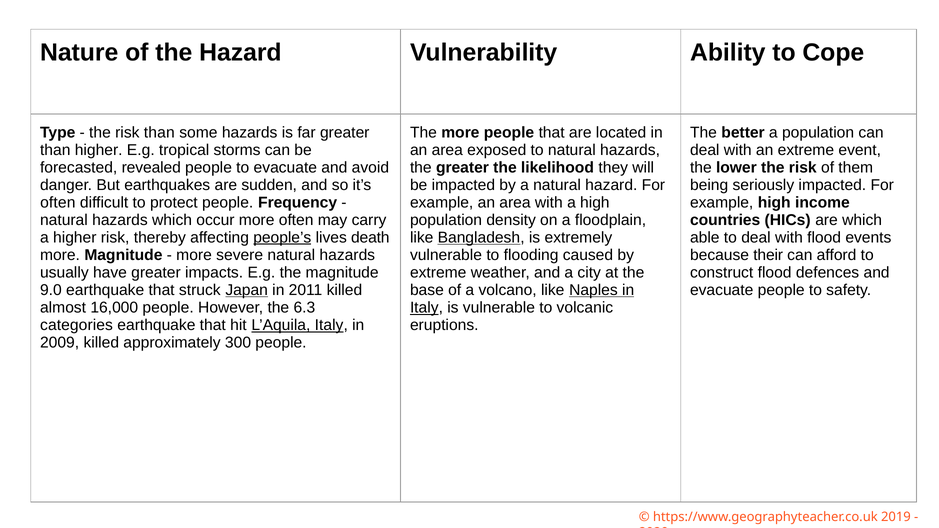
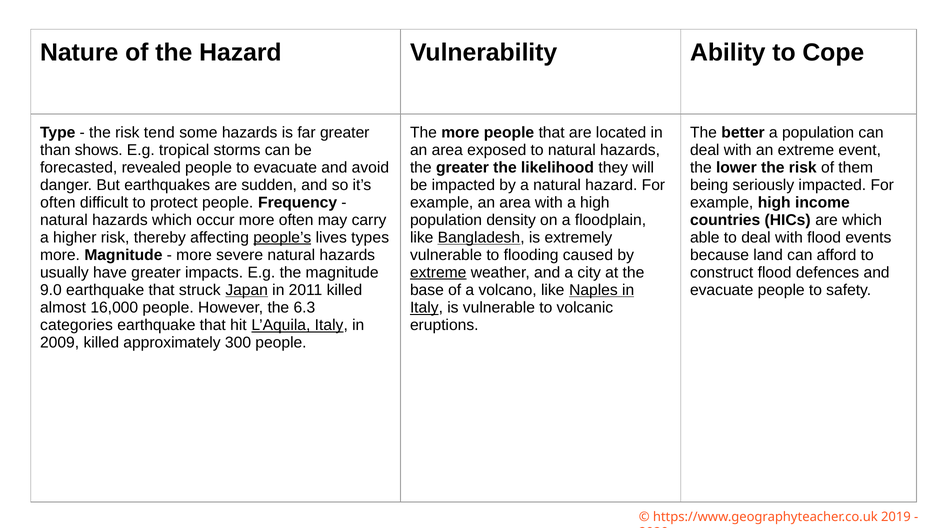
risk than: than -> tend
than higher: higher -> shows
death: death -> types
their: their -> land
extreme at (438, 273) underline: none -> present
